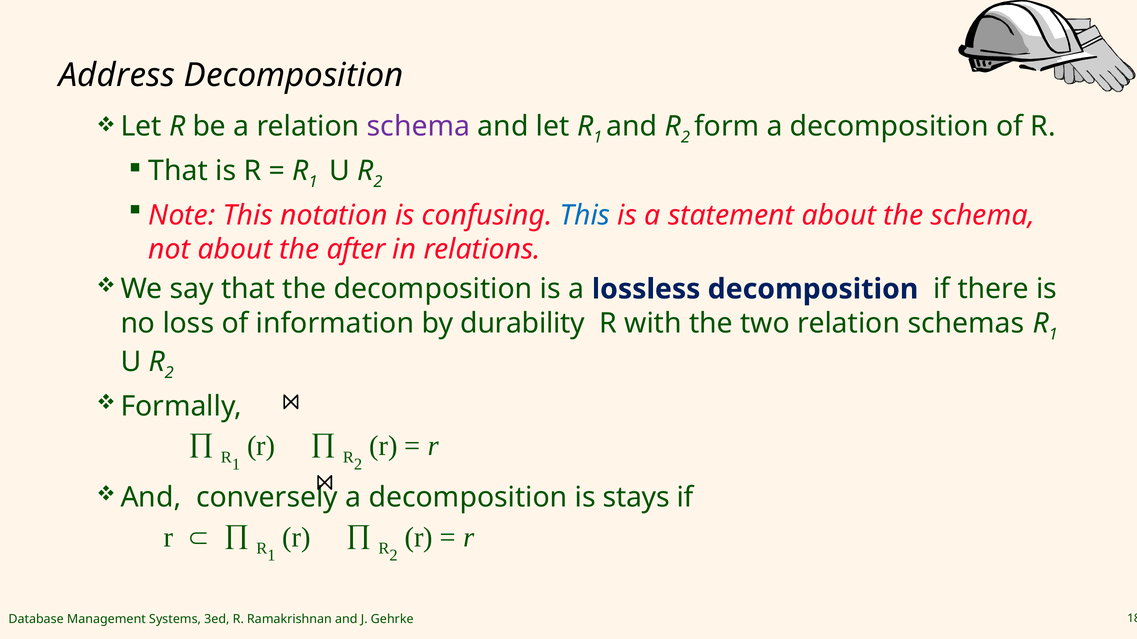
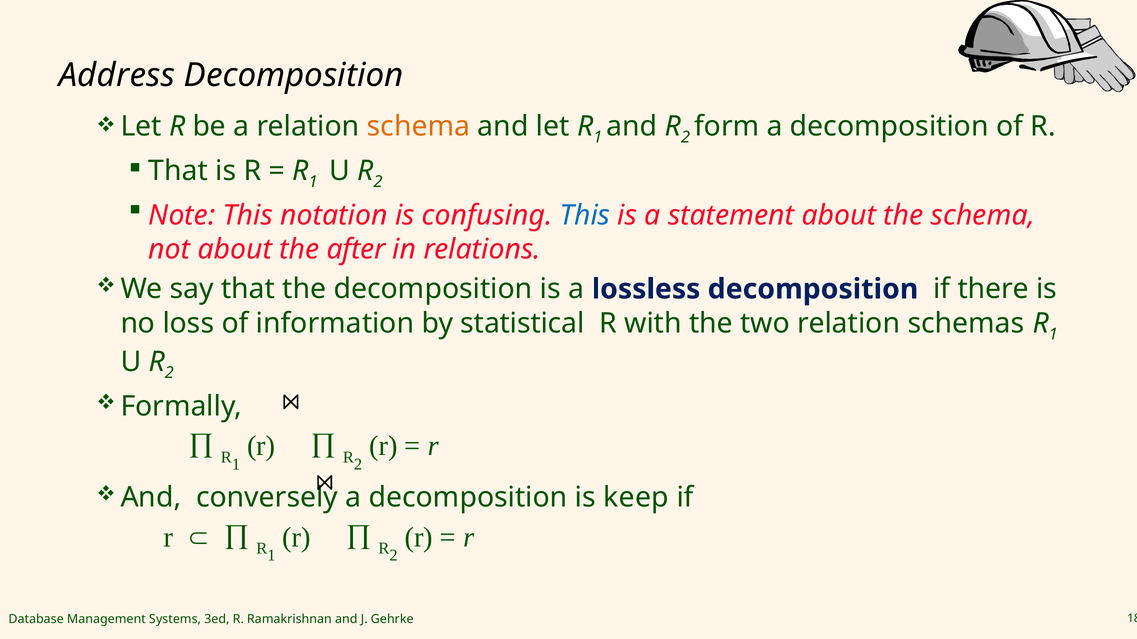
schema at (418, 127) colour: purple -> orange
durability: durability -> statistical
stays: stays -> keep
